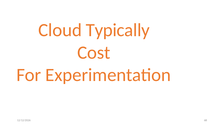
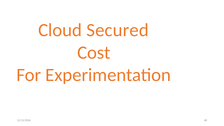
Typically: Typically -> Secured
